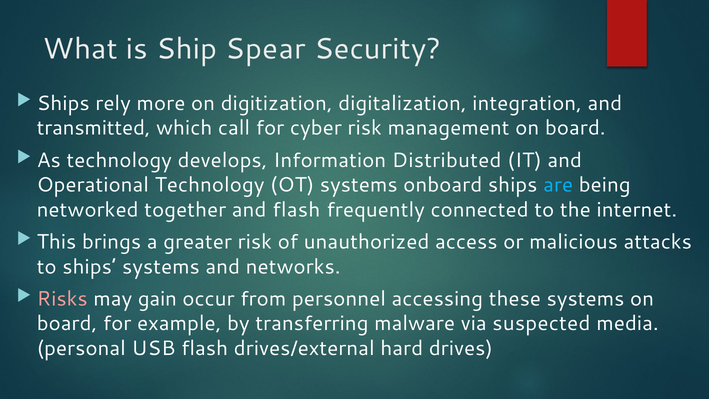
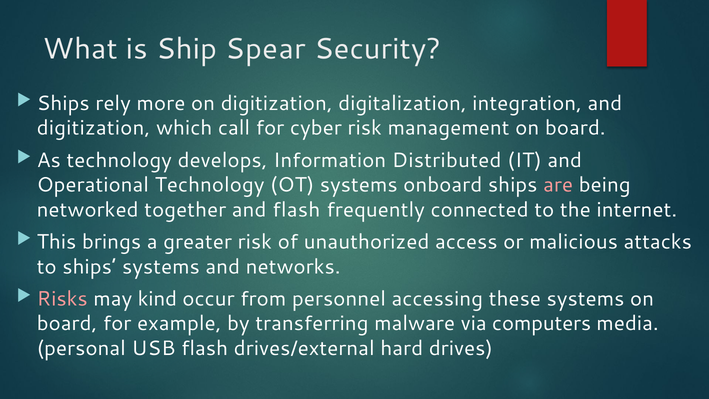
transmitted at (94, 128): transmitted -> digitization
are colour: light blue -> pink
gain: gain -> kind
suspected: suspected -> computers
